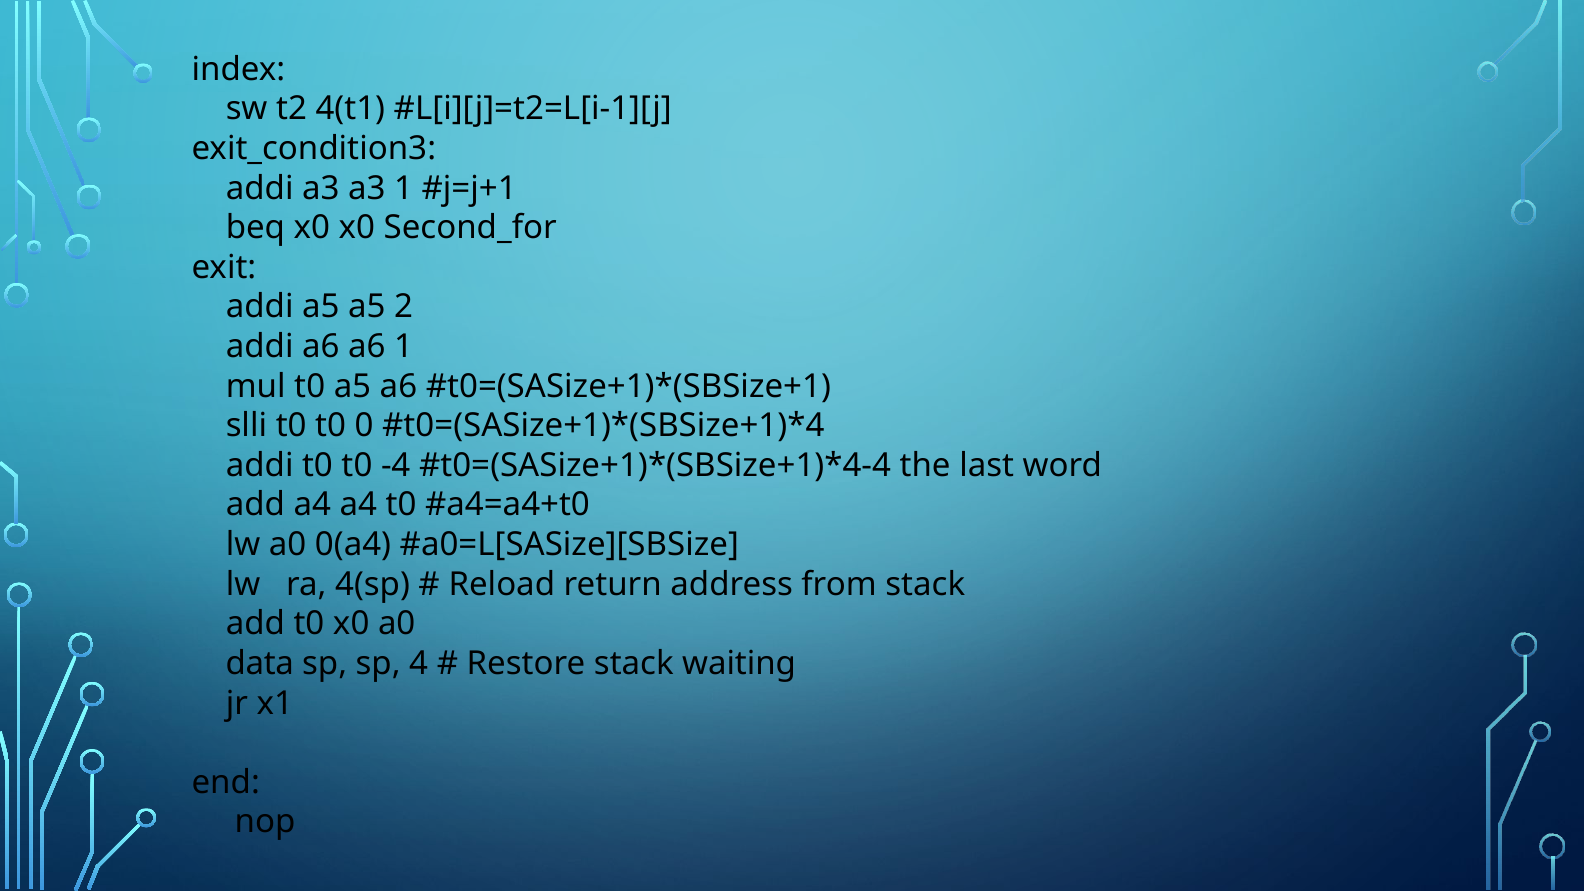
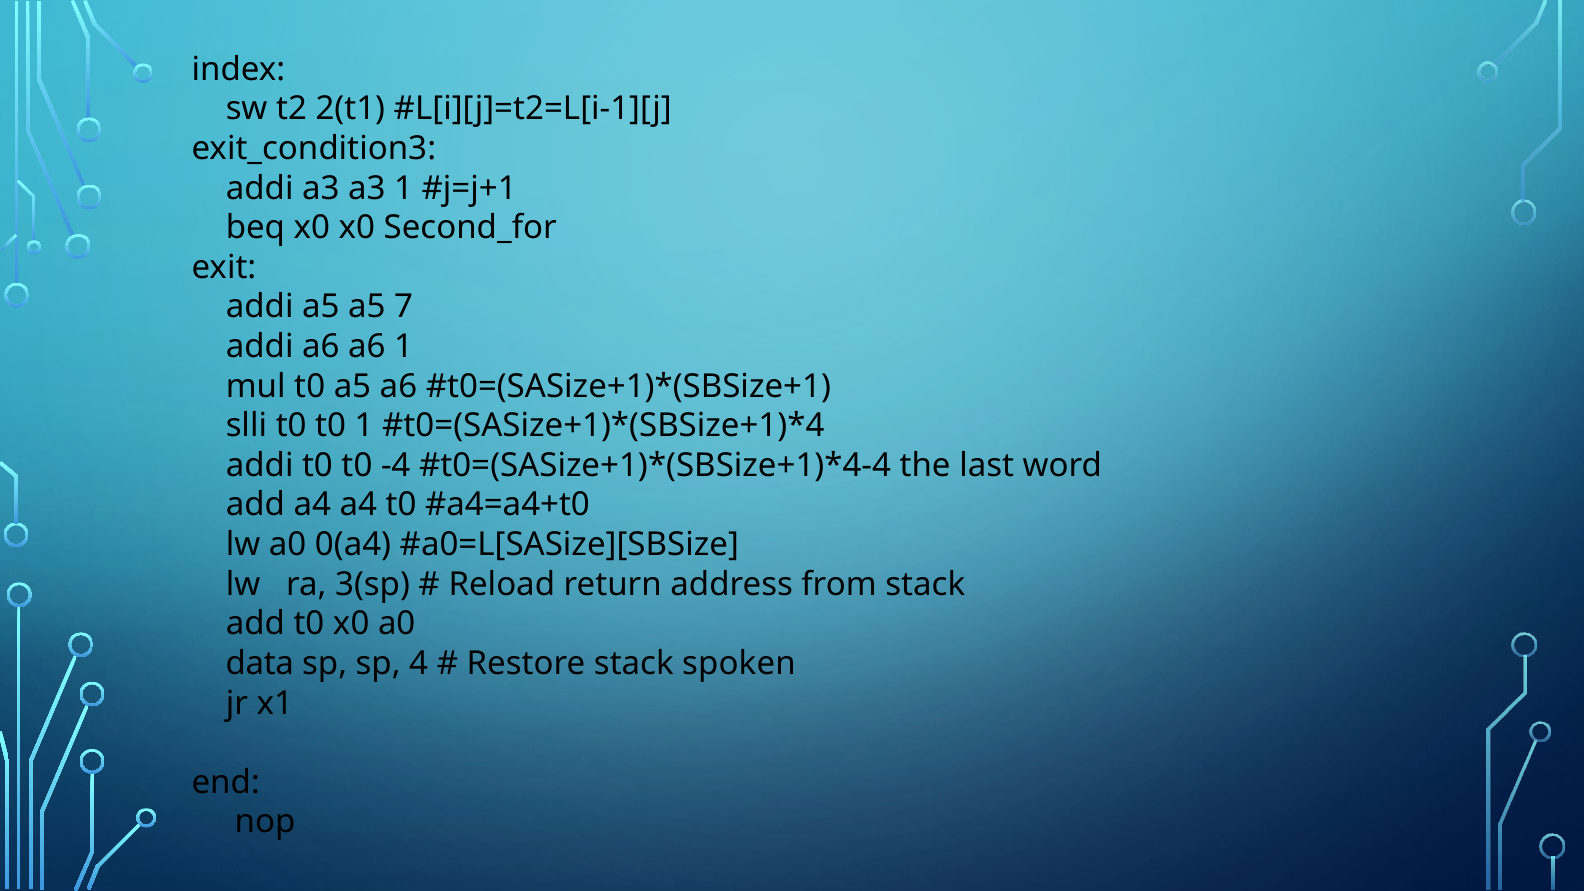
4(t1: 4(t1 -> 2(t1
2: 2 -> 7
t0 0: 0 -> 1
4(sp: 4(sp -> 3(sp
waiting: waiting -> spoken
